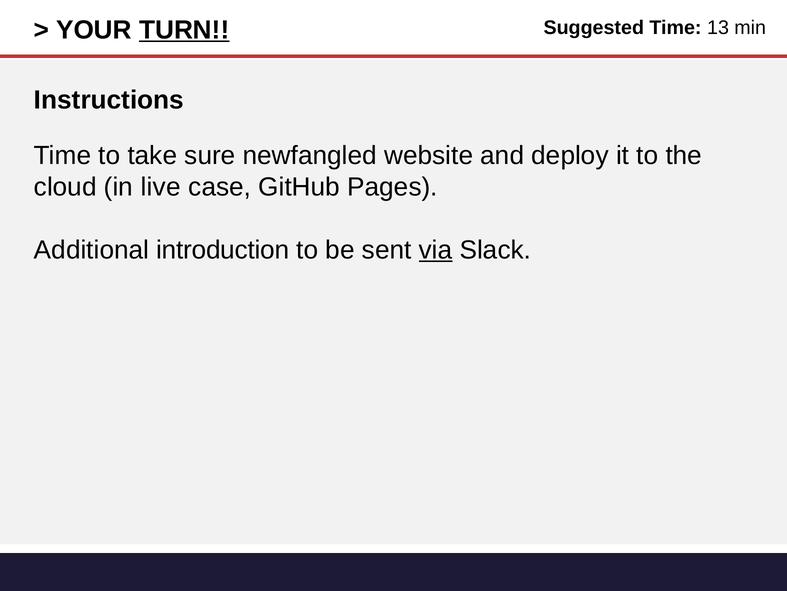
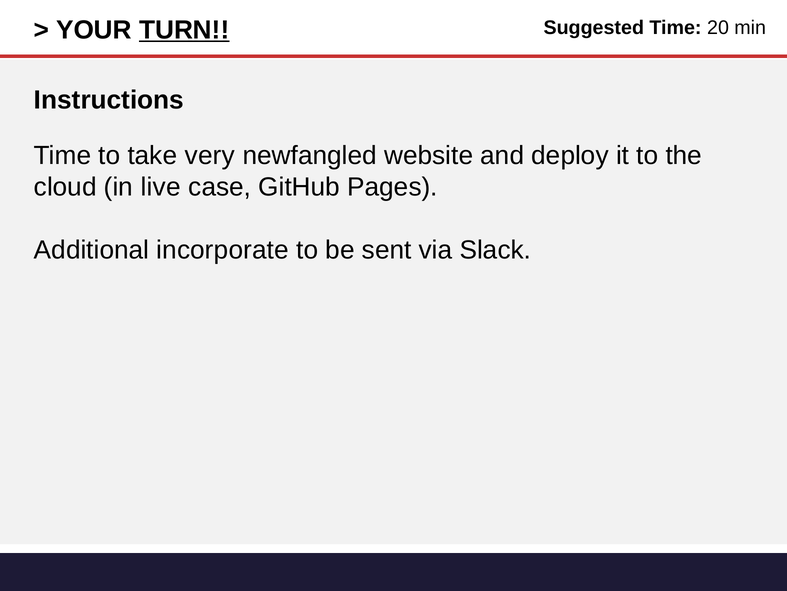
13: 13 -> 20
sure: sure -> very
introduction: introduction -> incorporate
via underline: present -> none
